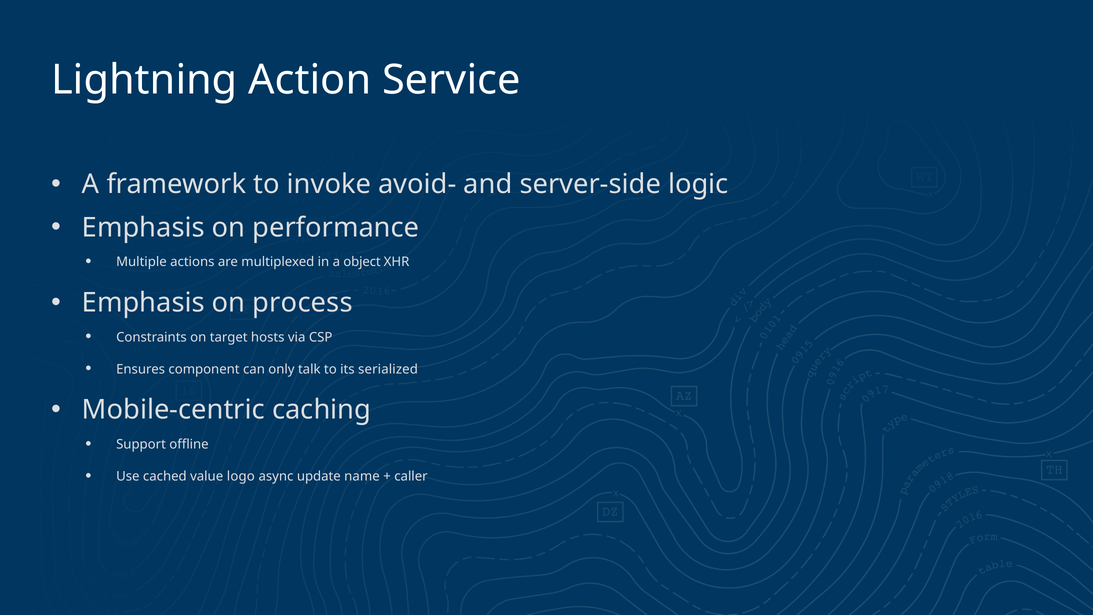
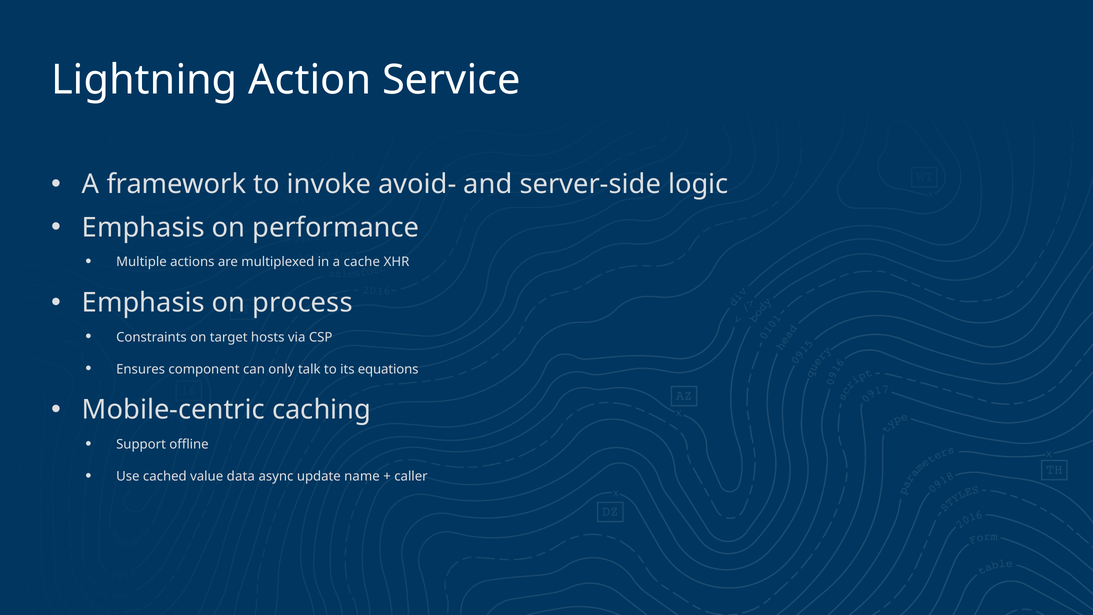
object: object -> cache
serialized: serialized -> equations
logo: logo -> data
